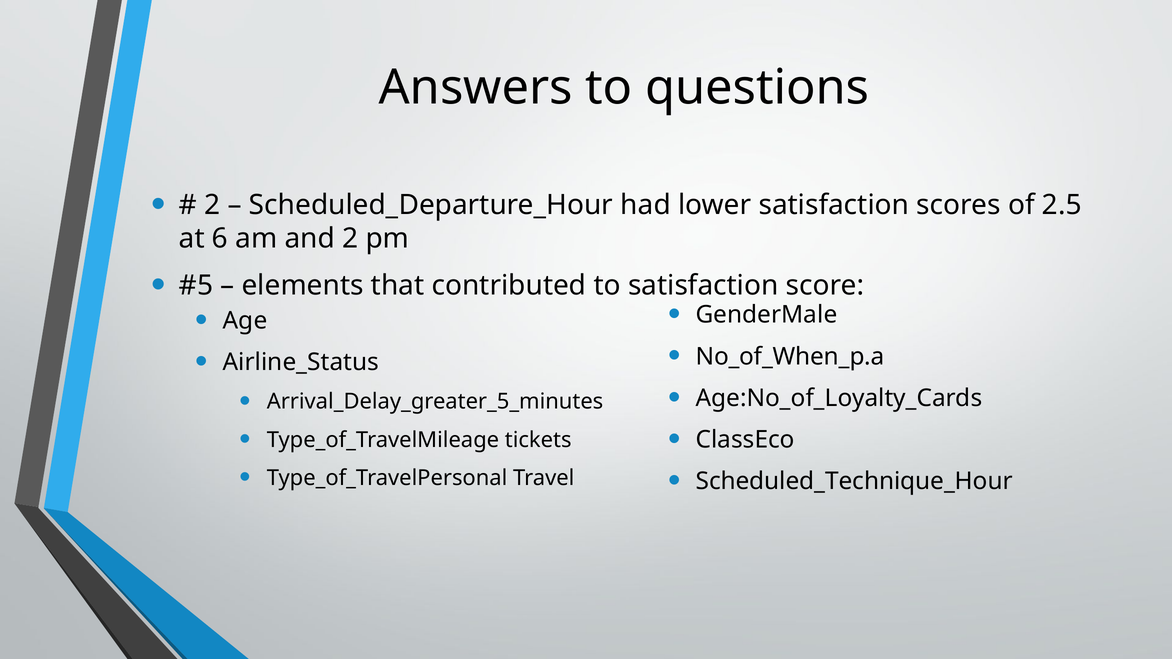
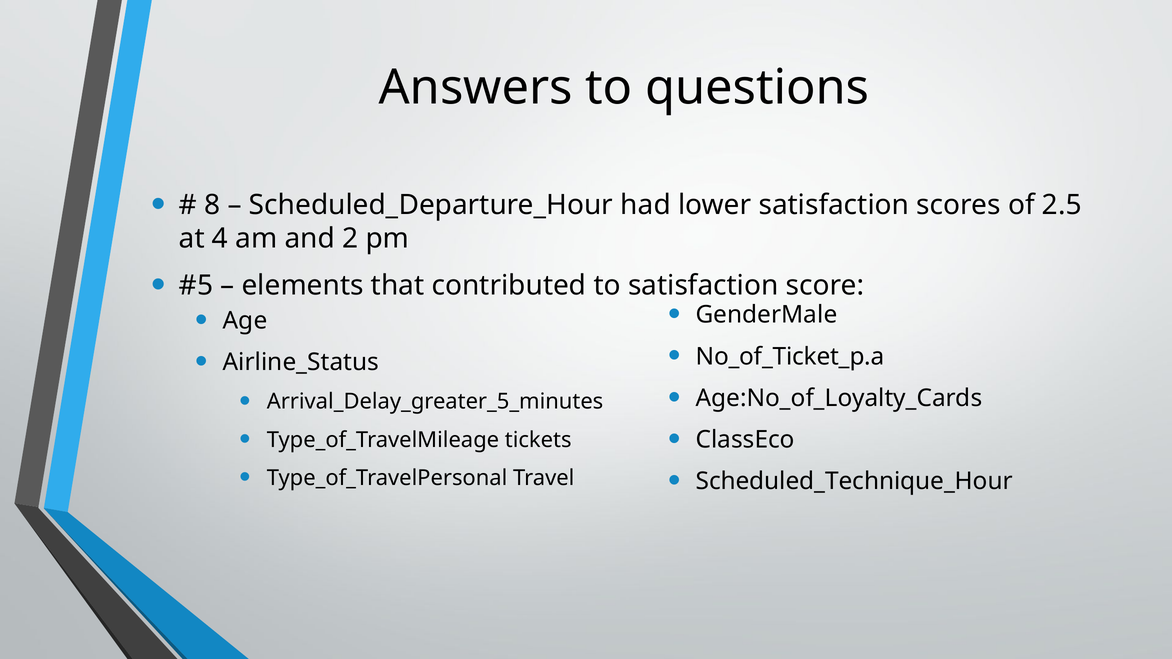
2 at (212, 205): 2 -> 8
6: 6 -> 4
No_of_When_p.a: No_of_When_p.a -> No_of_Ticket_p.a
